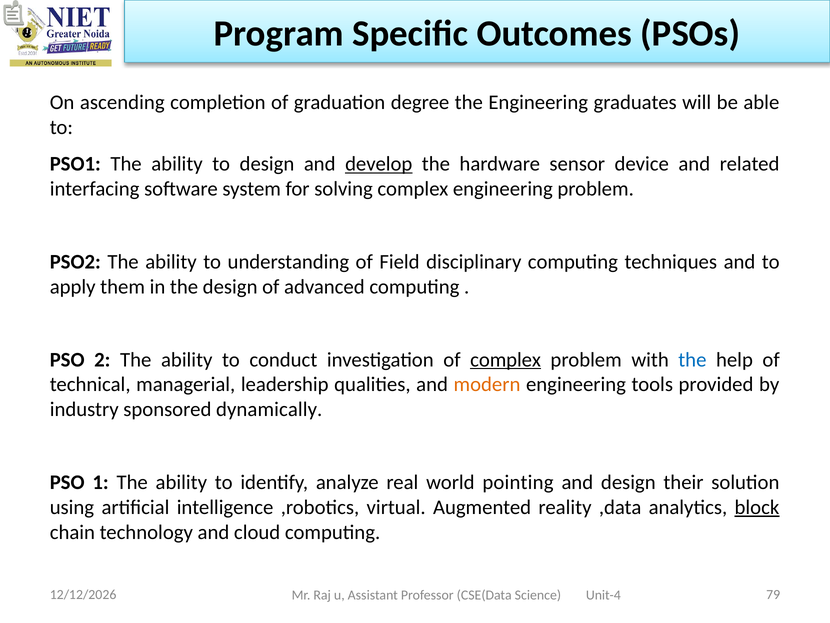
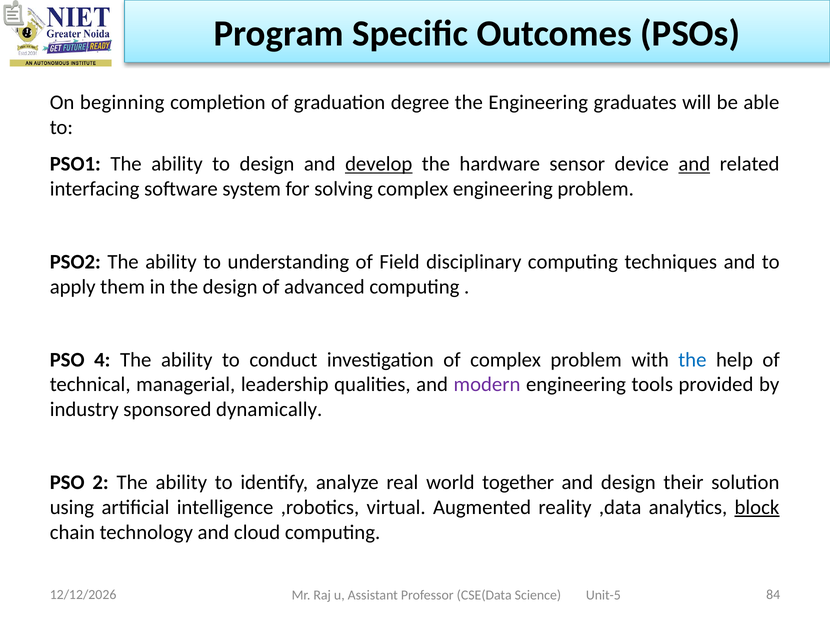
ascending: ascending -> beginning
and at (694, 164) underline: none -> present
2: 2 -> 4
complex at (506, 359) underline: present -> none
modern colour: orange -> purple
1: 1 -> 2
pointing: pointing -> together
79: 79 -> 84
Unit-4: Unit-4 -> Unit-5
